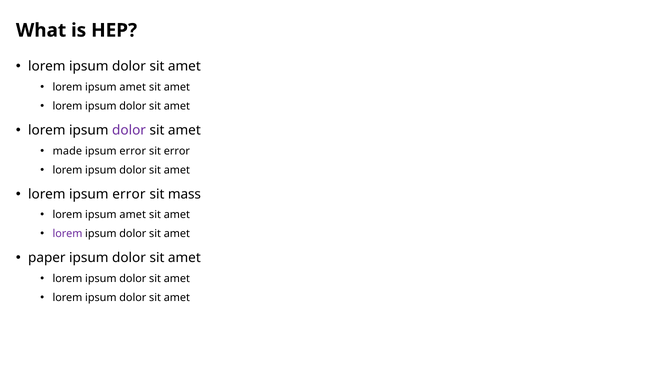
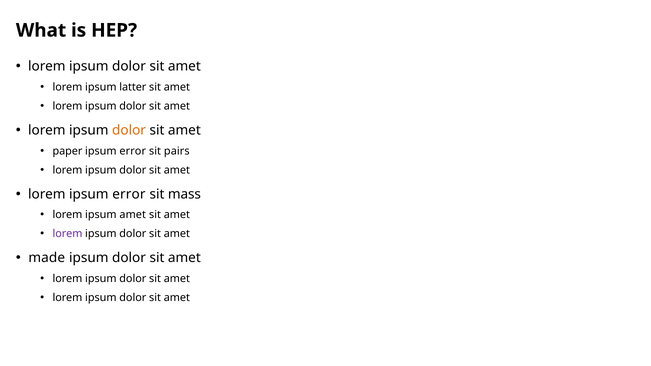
amet at (133, 87): amet -> latter
dolor at (129, 130) colour: purple -> orange
made: made -> paper
sit error: error -> pairs
paper: paper -> made
